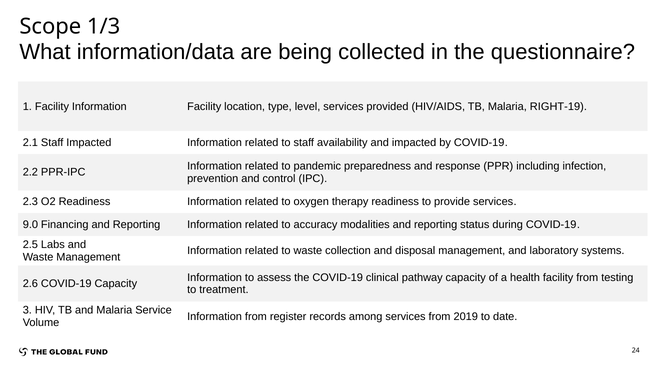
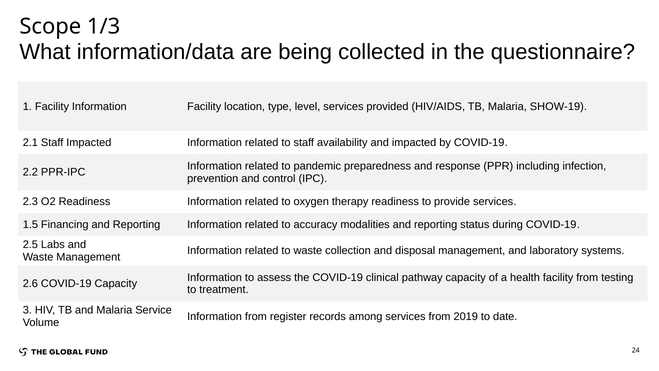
RIGHT-19: RIGHT-19 -> SHOW-19
9.0: 9.0 -> 1.5
